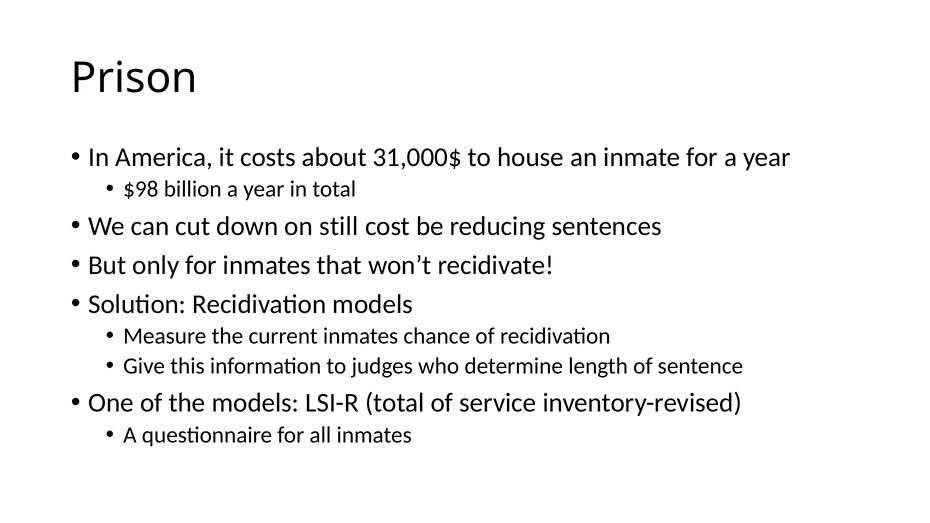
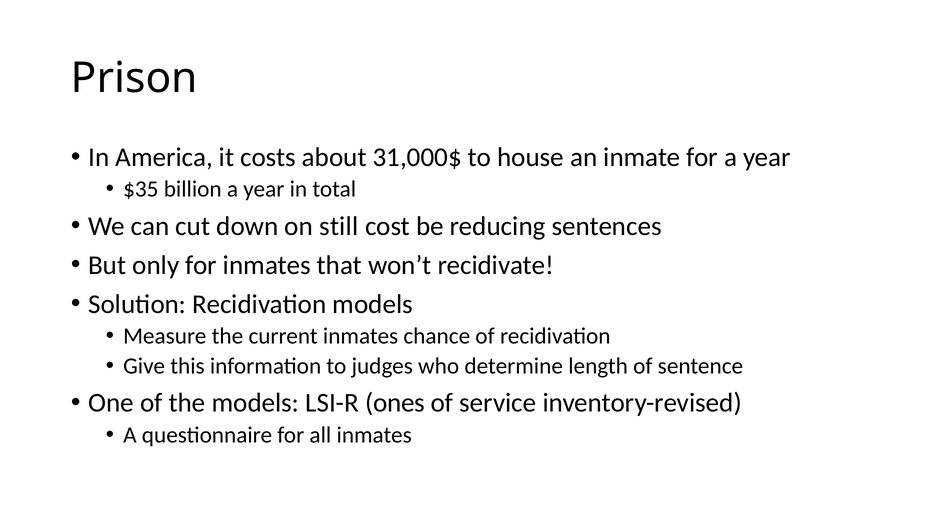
$98: $98 -> $35
LSI-R total: total -> ones
